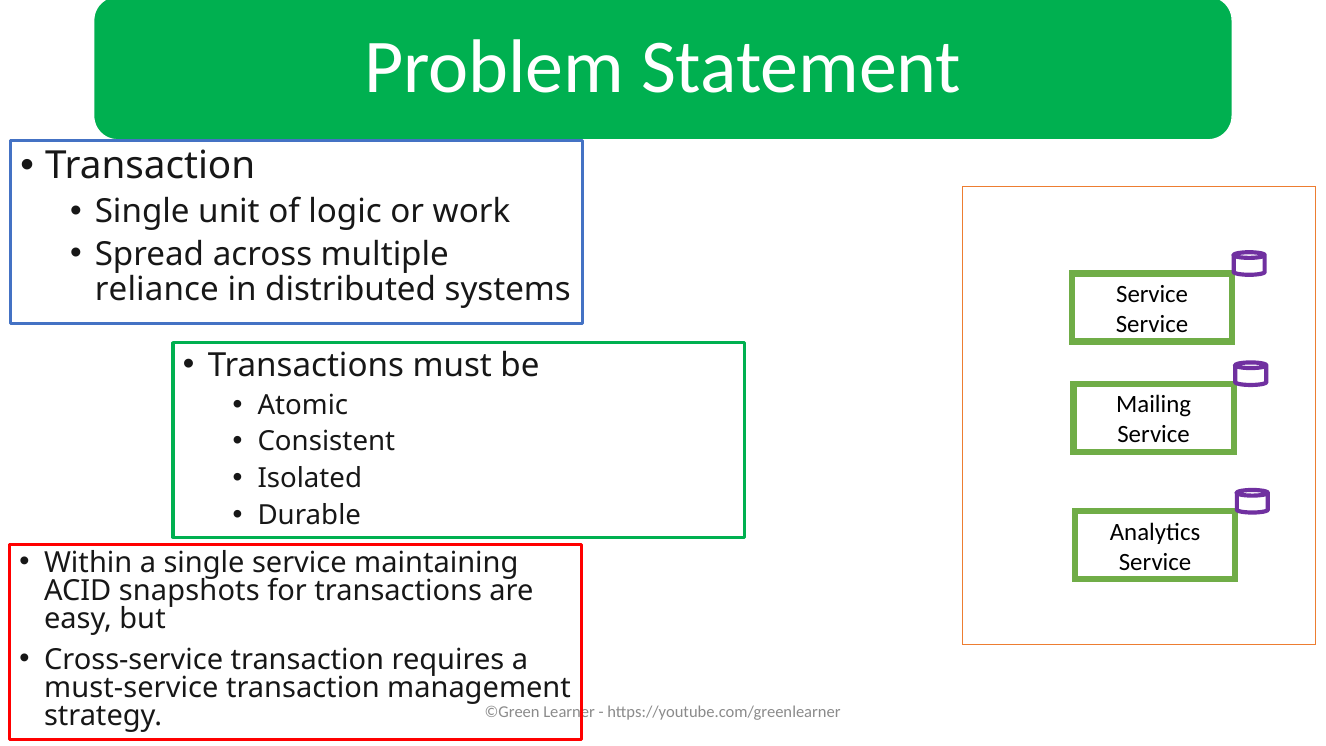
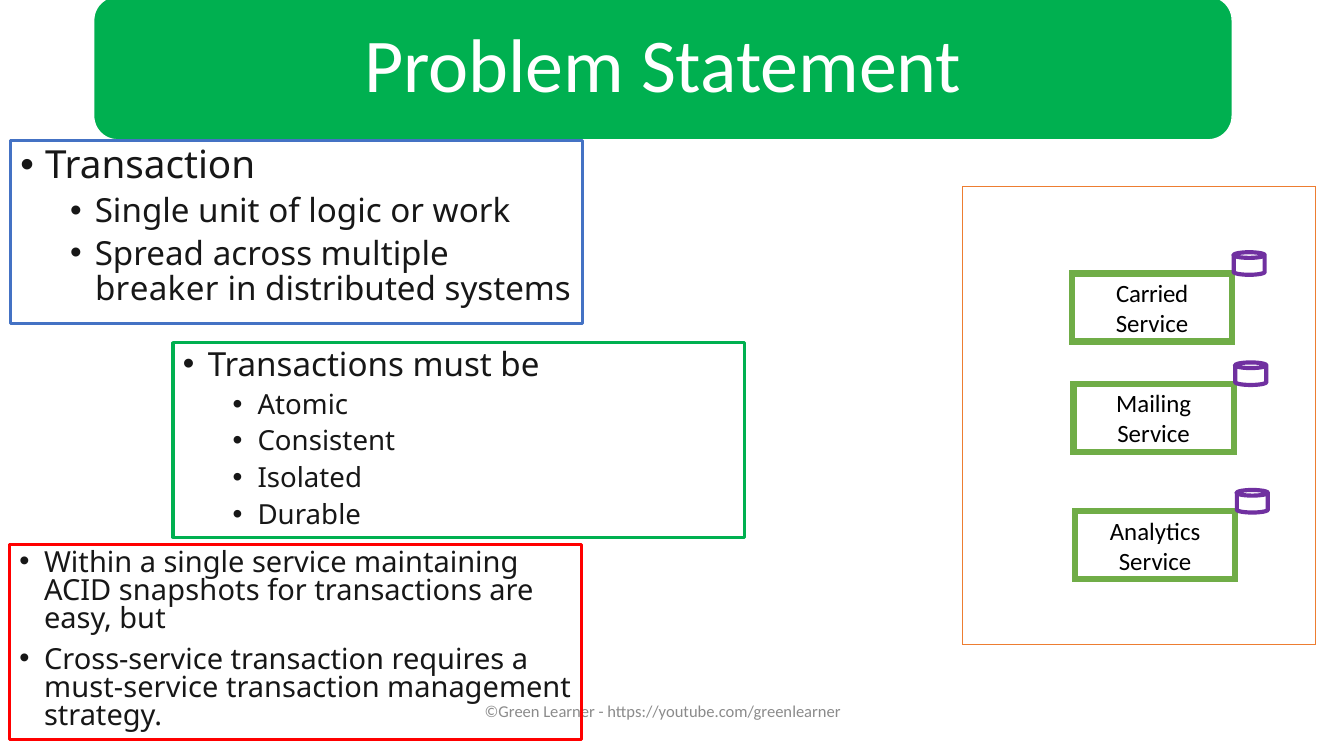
reliance: reliance -> breaker
Service at (1152, 294): Service -> Carried
